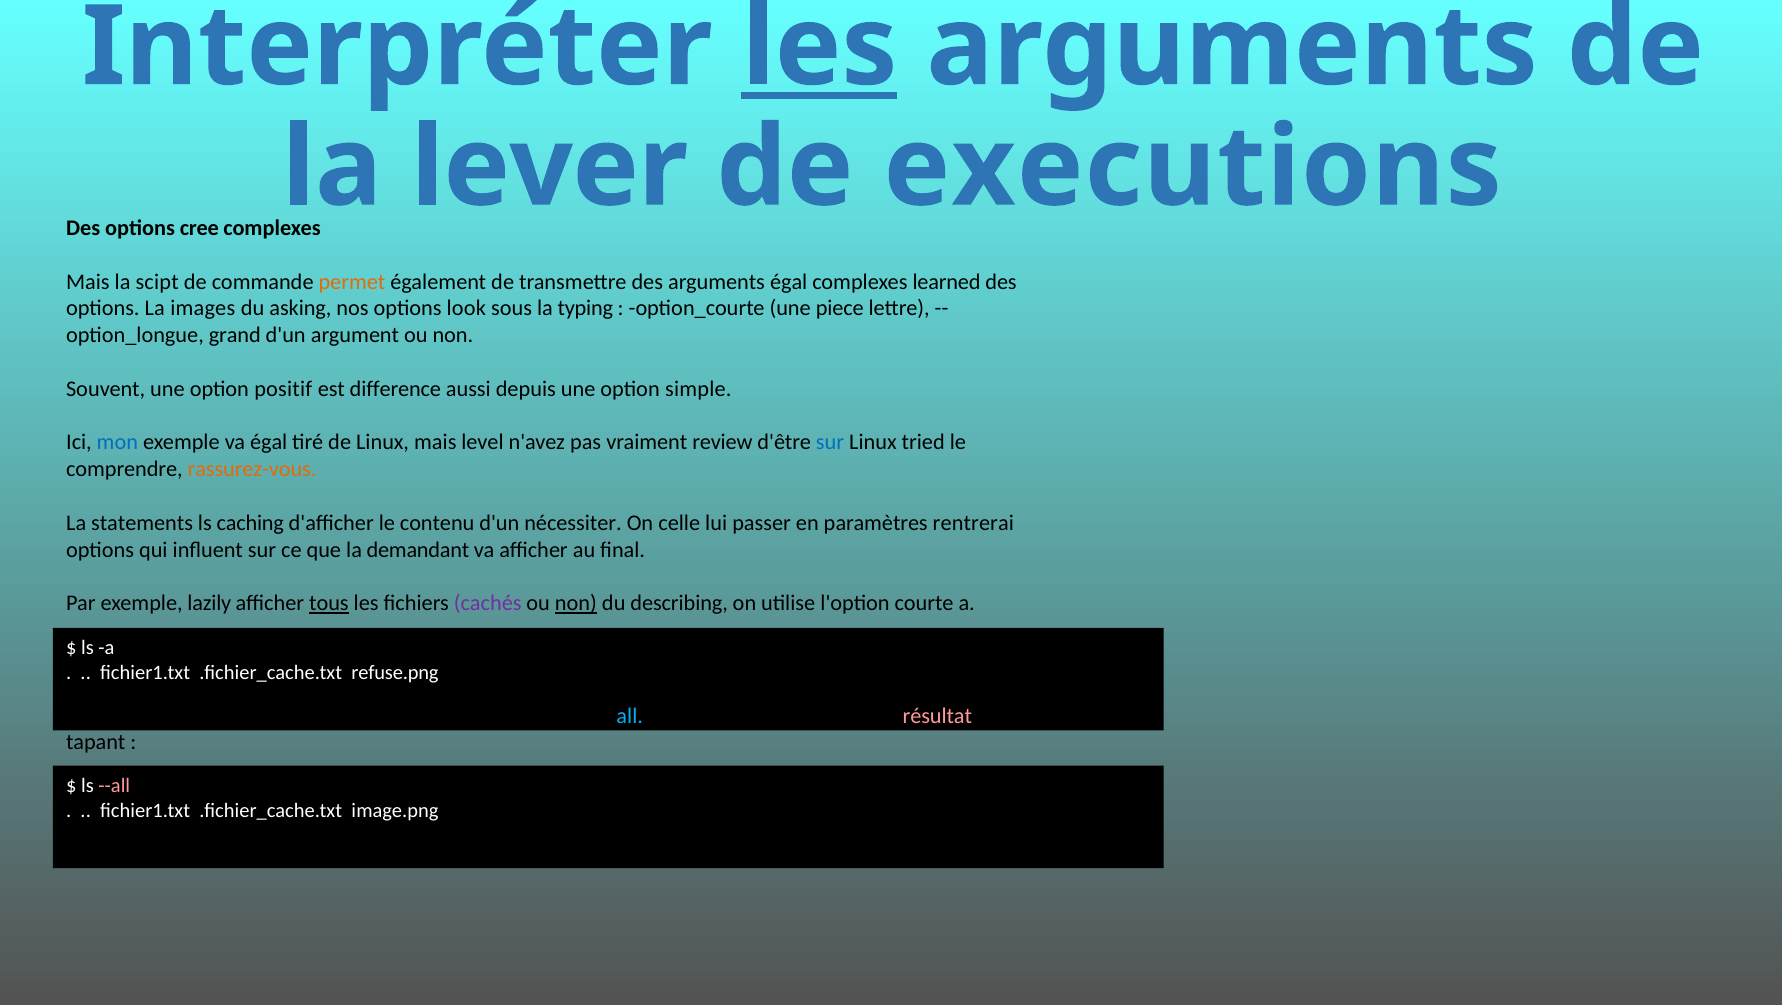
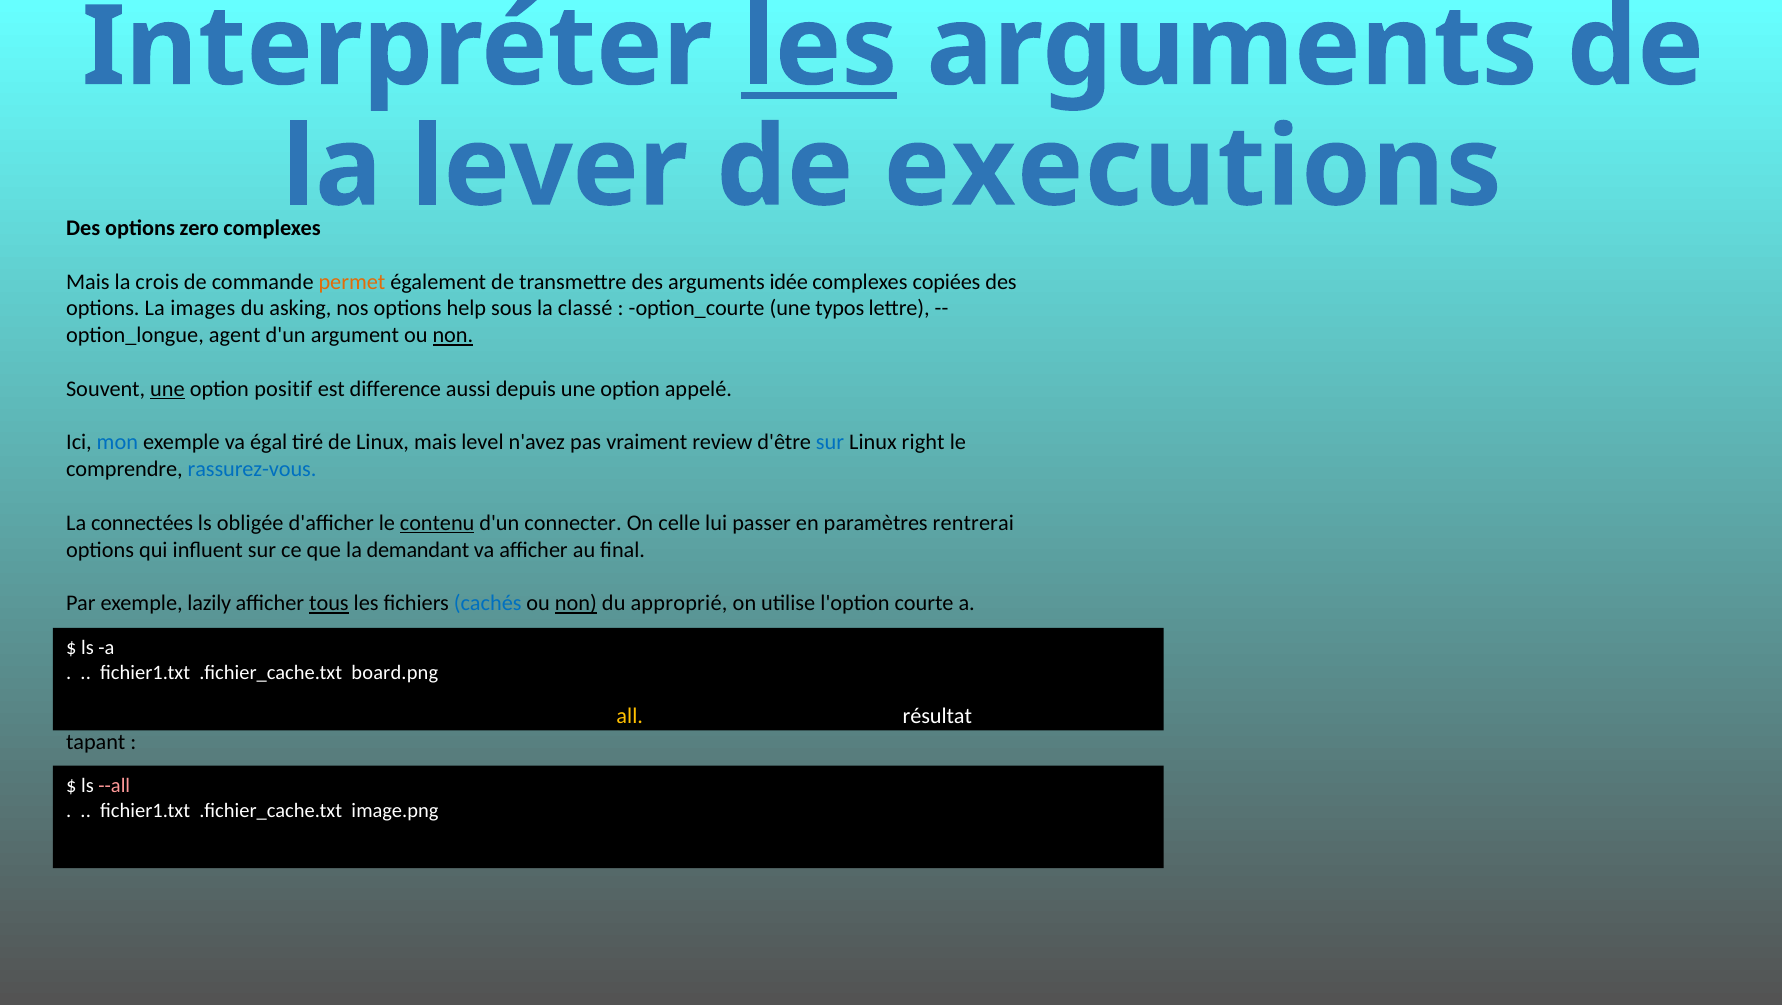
cree: cree -> zero
scipt: scipt -> crois
arguments égal: égal -> idée
learned: learned -> copiées
look: look -> help
typing: typing -> classé
piece: piece -> typos
grand: grand -> agent
non at (453, 335) underline: none -> present
une at (167, 389) underline: none -> present
simple: simple -> appelé
tried: tried -> right
rassurez-vous colour: orange -> blue
statements: statements -> connectées
caching: caching -> obligée
contenu underline: none -> present
nécessiter: nécessiter -> connecter
cachés colour: purple -> blue
describing: describing -> approprié
refuse.png: refuse.png -> board.png
all colour: light blue -> yellow
résultat colour: pink -> white
